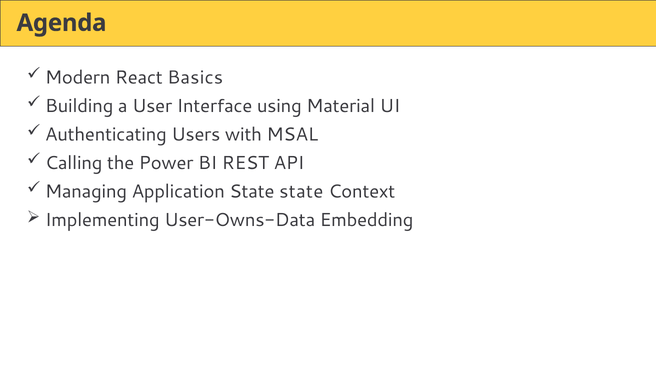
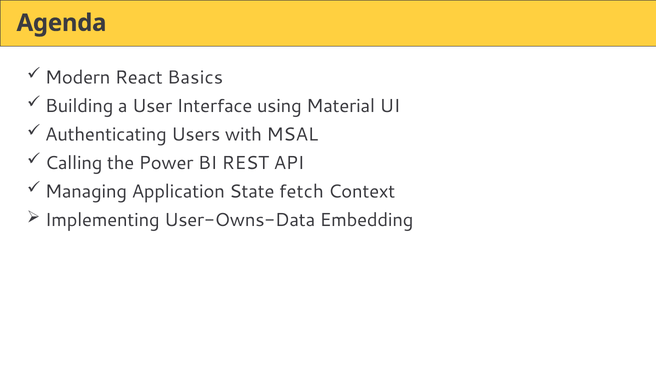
State state: state -> fetch
